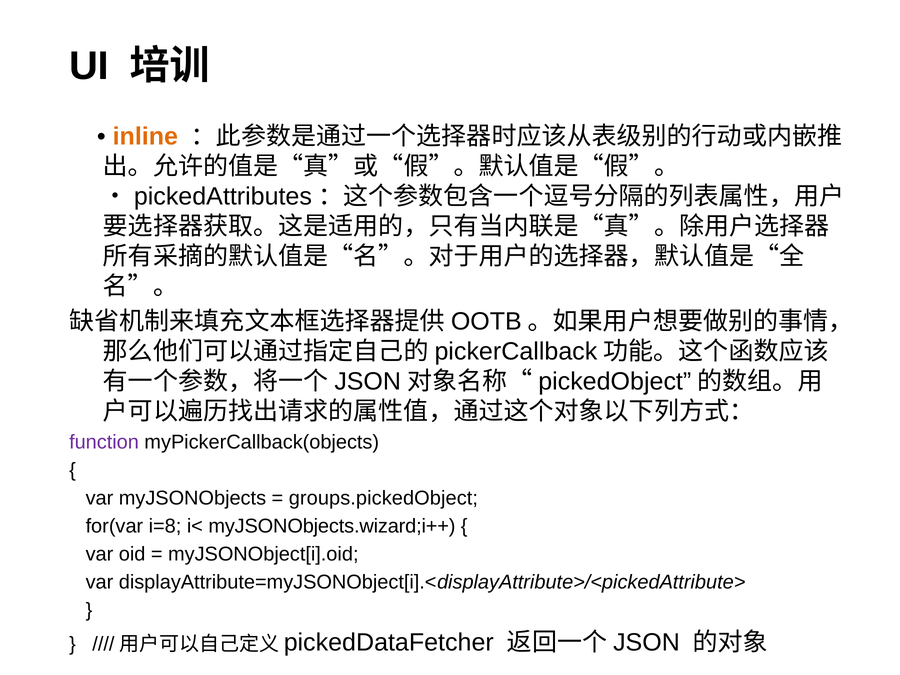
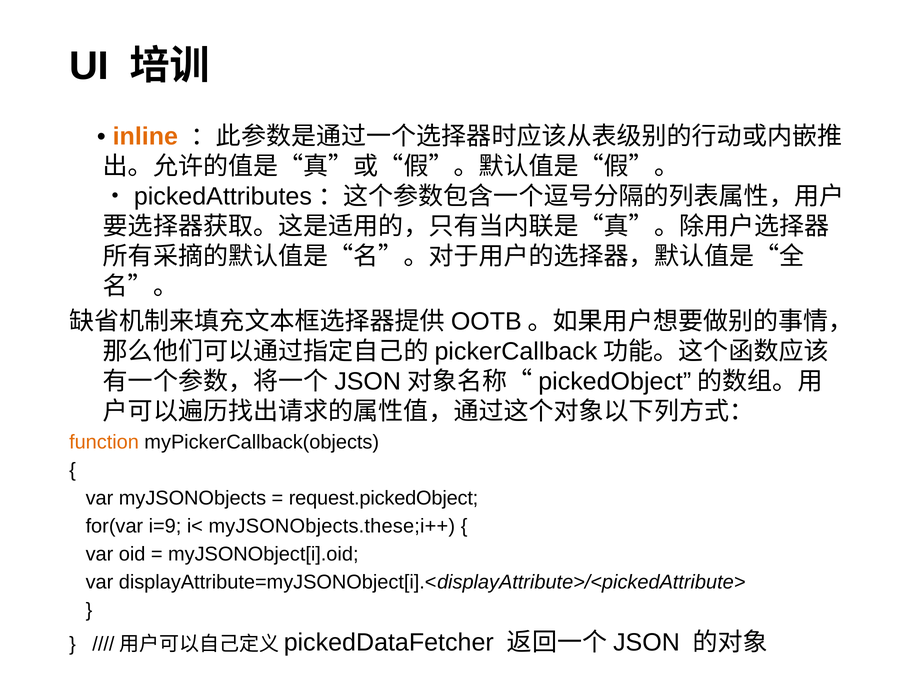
function colour: purple -> orange
groups.pickedObject: groups.pickedObject -> request.pickedObject
i=8: i=8 -> i=9
myJSONObjects.wizard;i++: myJSONObjects.wizard;i++ -> myJSONObjects.these;i++
